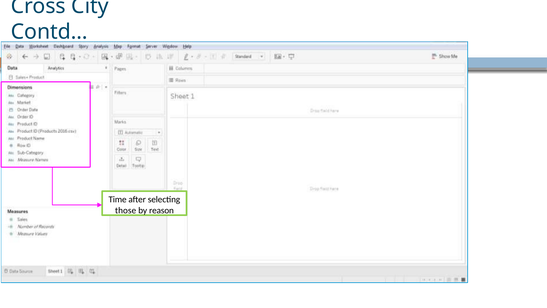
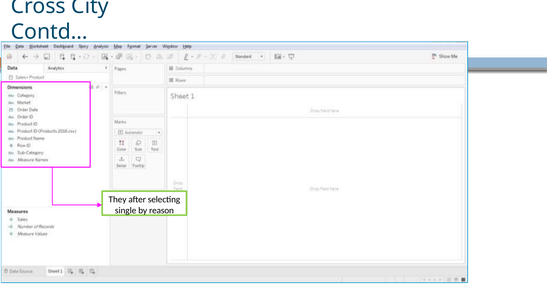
Time: Time -> They
those: those -> single
